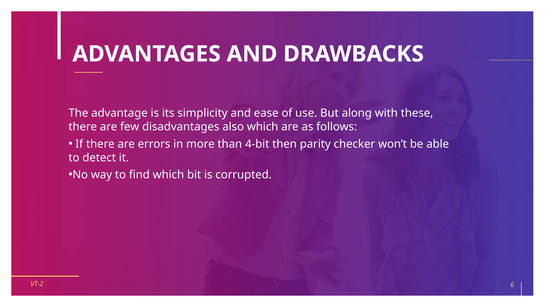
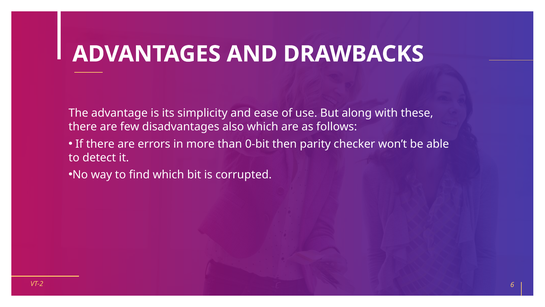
4-bit: 4-bit -> 0-bit
